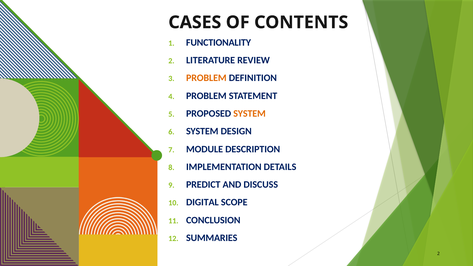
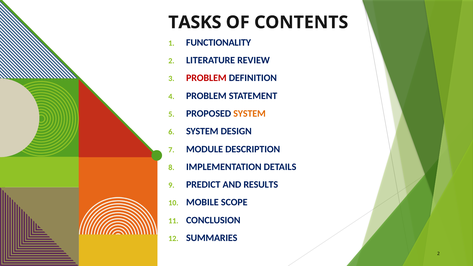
CASES: CASES -> TASKS
PROBLEM at (206, 78) colour: orange -> red
DISCUSS: DISCUSS -> RESULTS
DIGITAL: DIGITAL -> MOBILE
